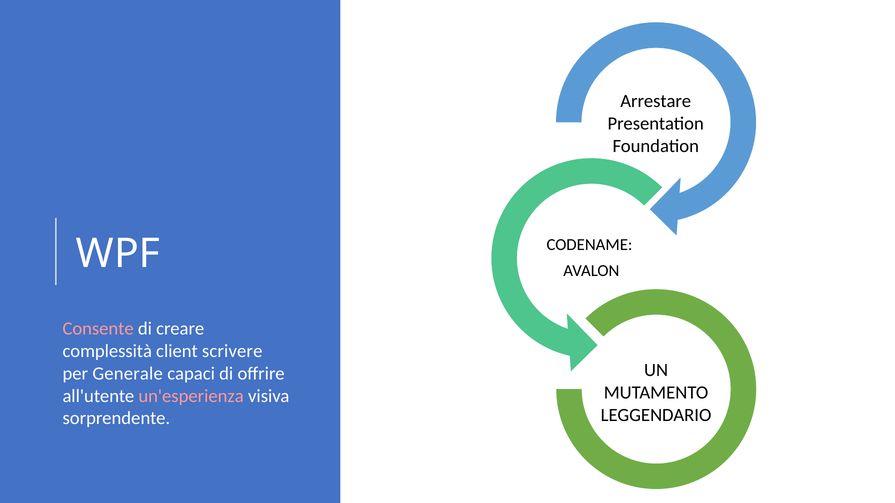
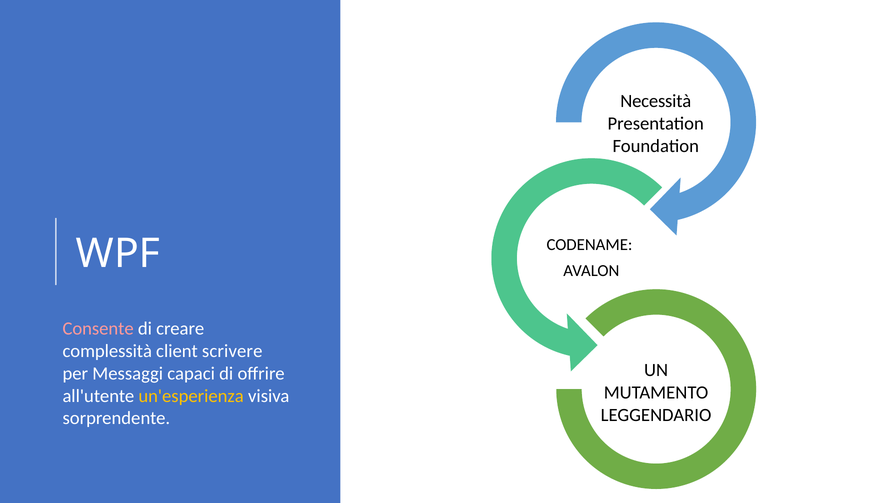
Arrestare: Arrestare -> Necessità
Generale: Generale -> Messaggi
un'esperienza colour: pink -> yellow
